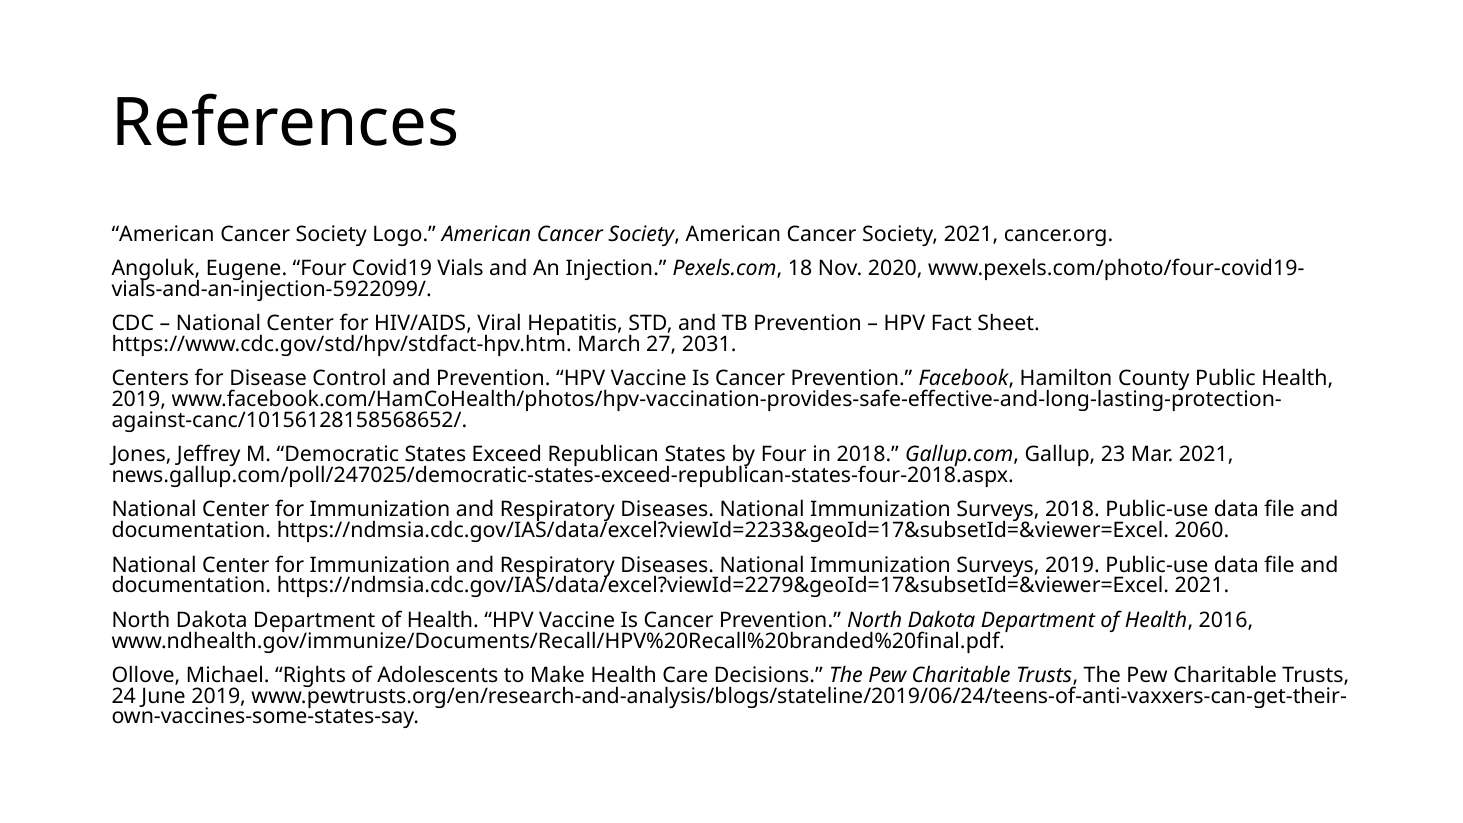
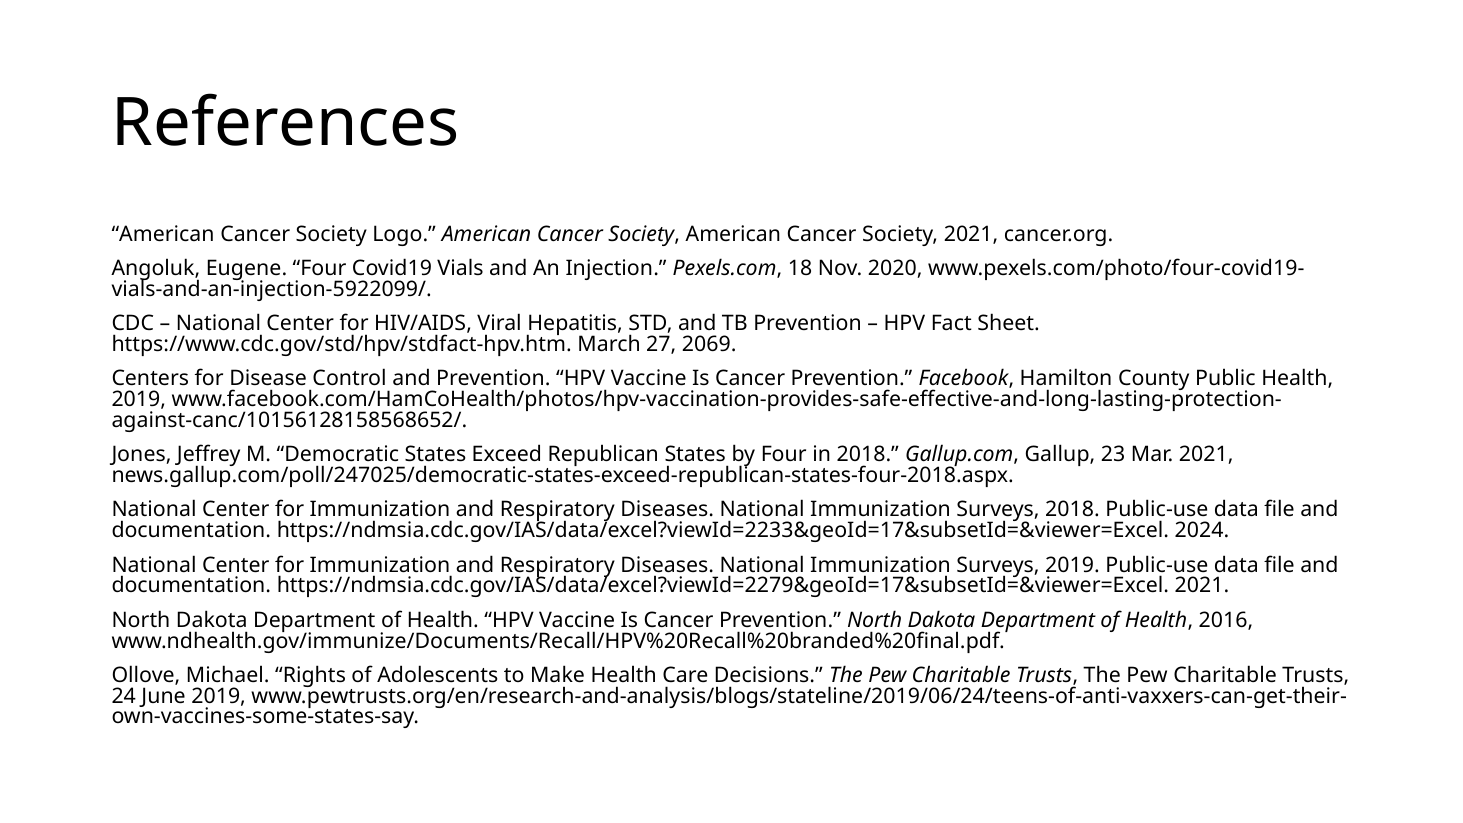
2031: 2031 -> 2069
2060: 2060 -> 2024
